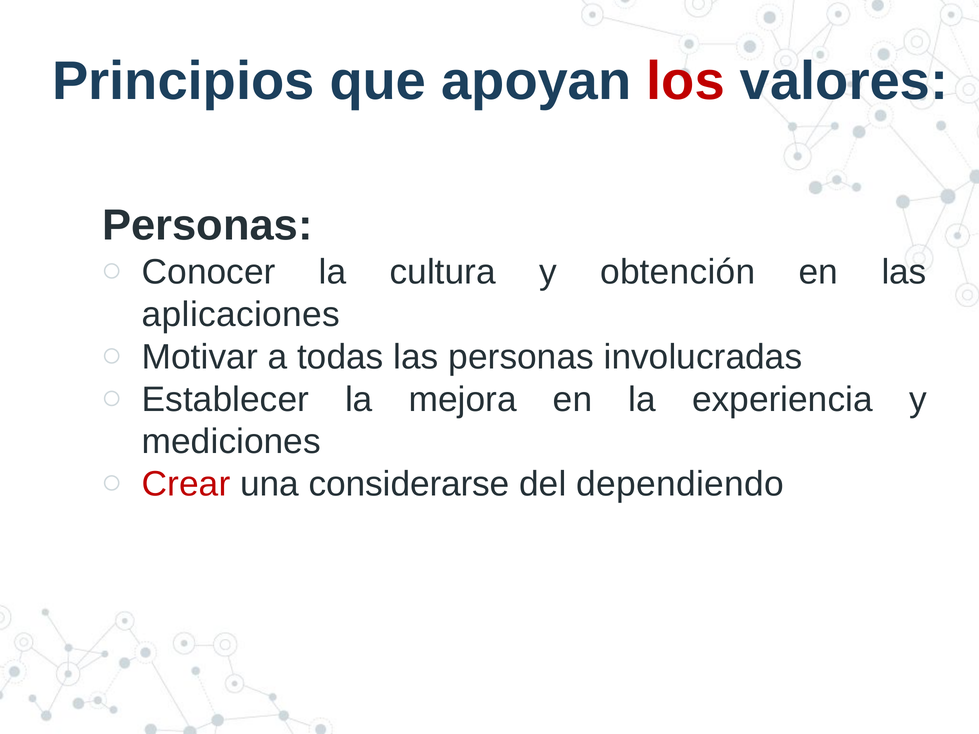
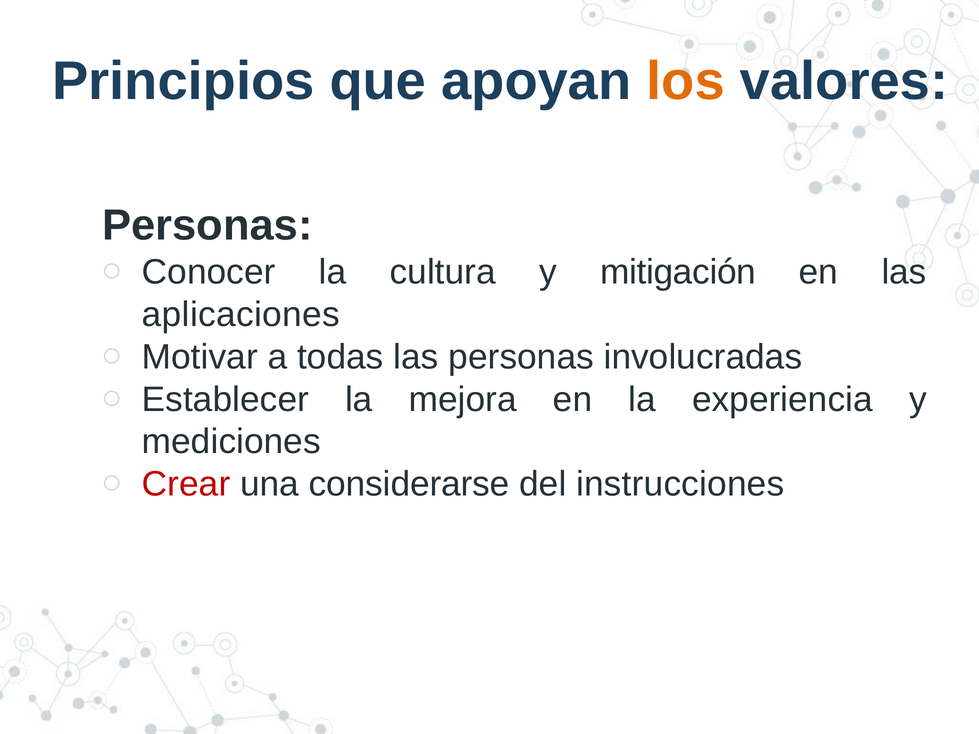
los colour: red -> orange
obtención: obtención -> mitigación
dependiendo: dependiendo -> instrucciones
